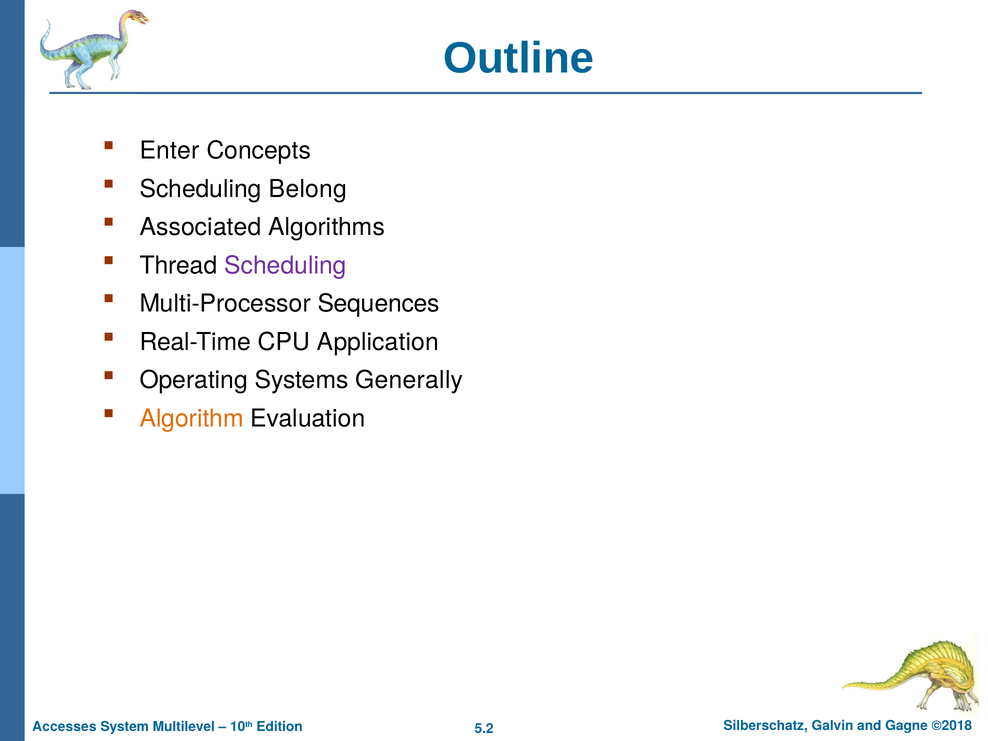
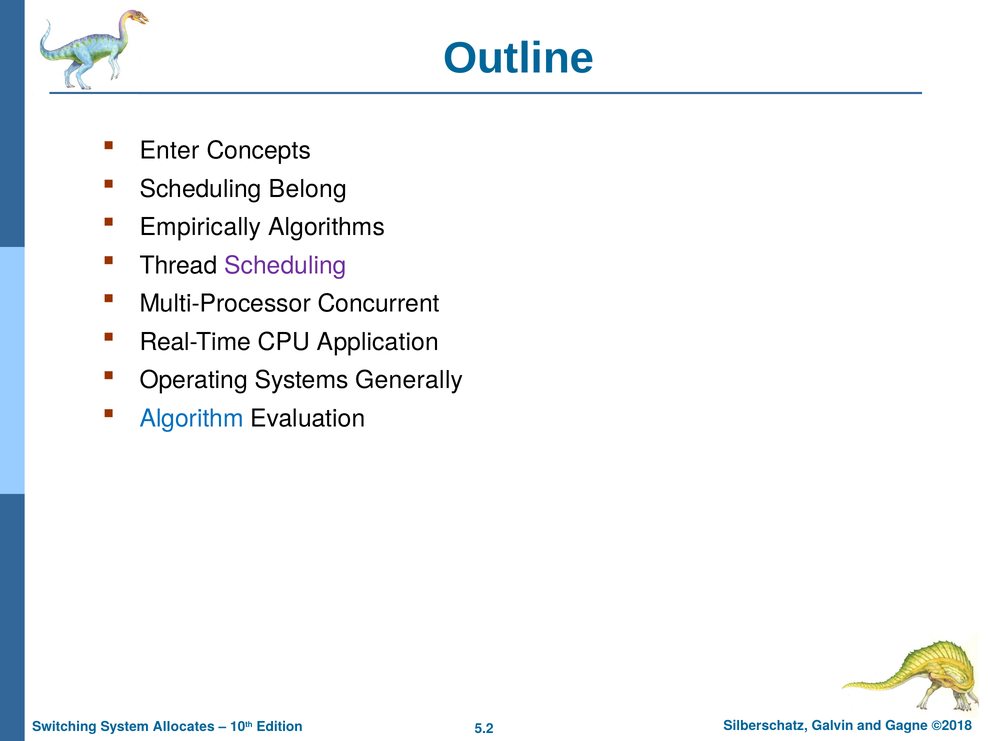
Associated: Associated -> Empirically
Sequences: Sequences -> Concurrent
Algorithm colour: orange -> blue
Accesses: Accesses -> Switching
Multilevel: Multilevel -> Allocates
